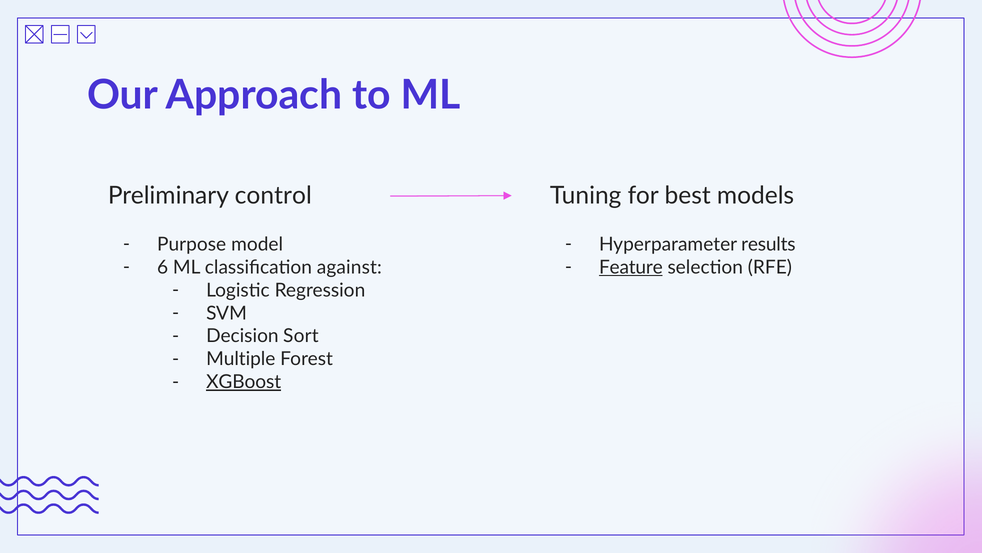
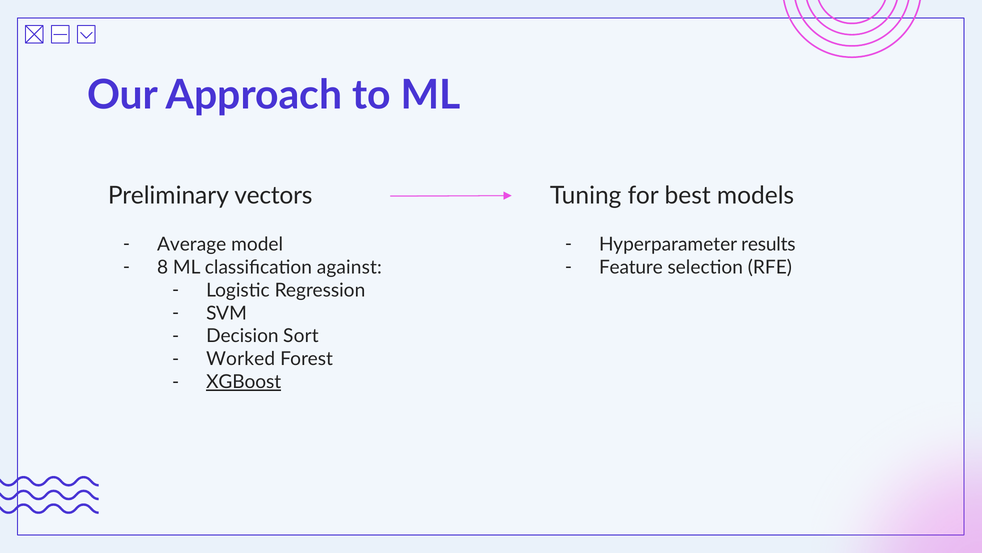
control: control -> vectors
Purpose: Purpose -> Average
6: 6 -> 8
Feature underline: present -> none
Multiple: Multiple -> Worked
